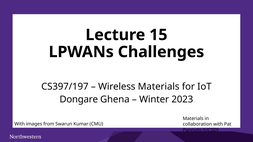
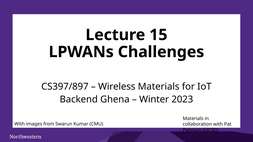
CS397/197: CS397/197 -> CS397/897
Dongare: Dongare -> Backend
